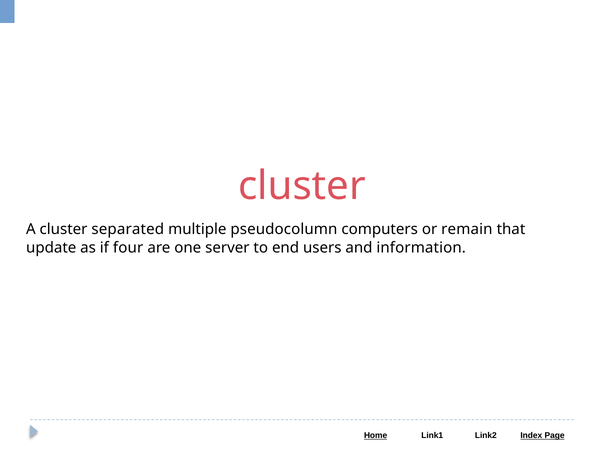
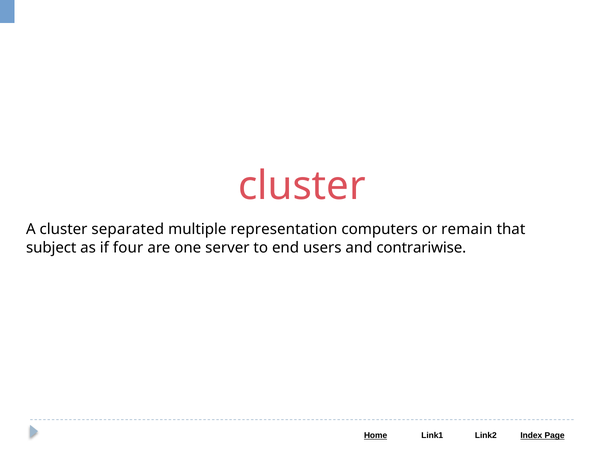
pseudocolumn: pseudocolumn -> representation
update: update -> subject
information: information -> contrariwise
